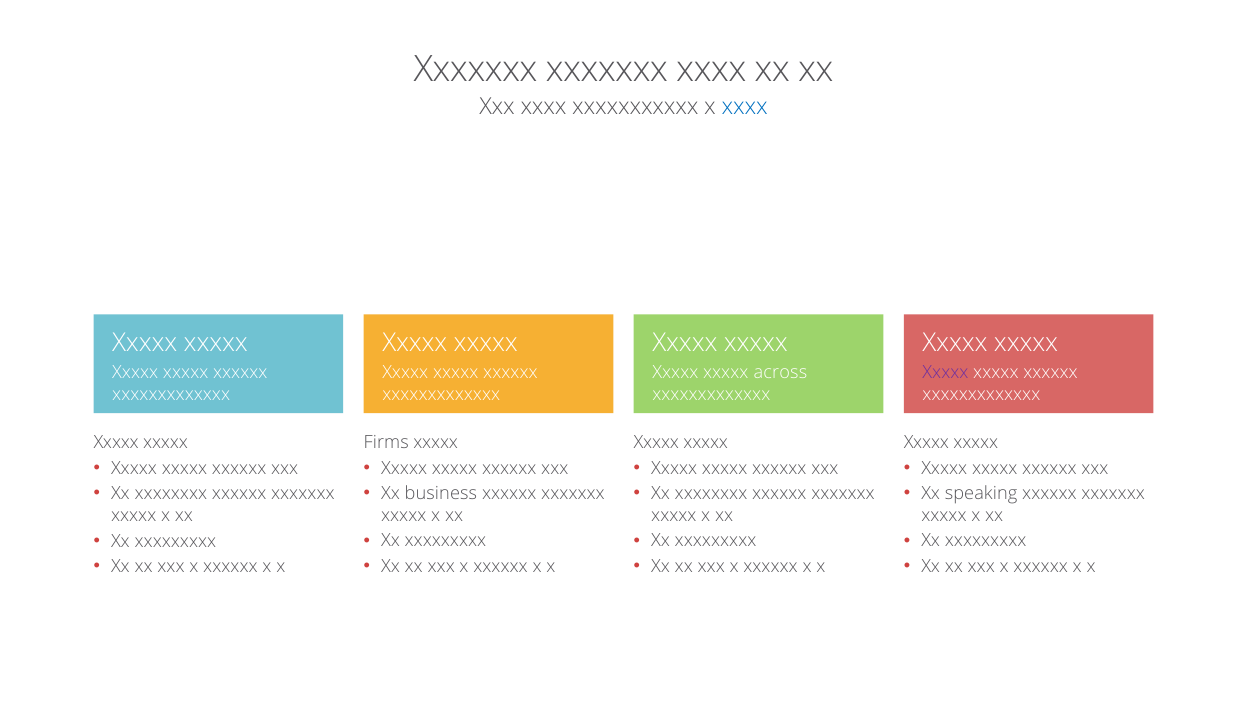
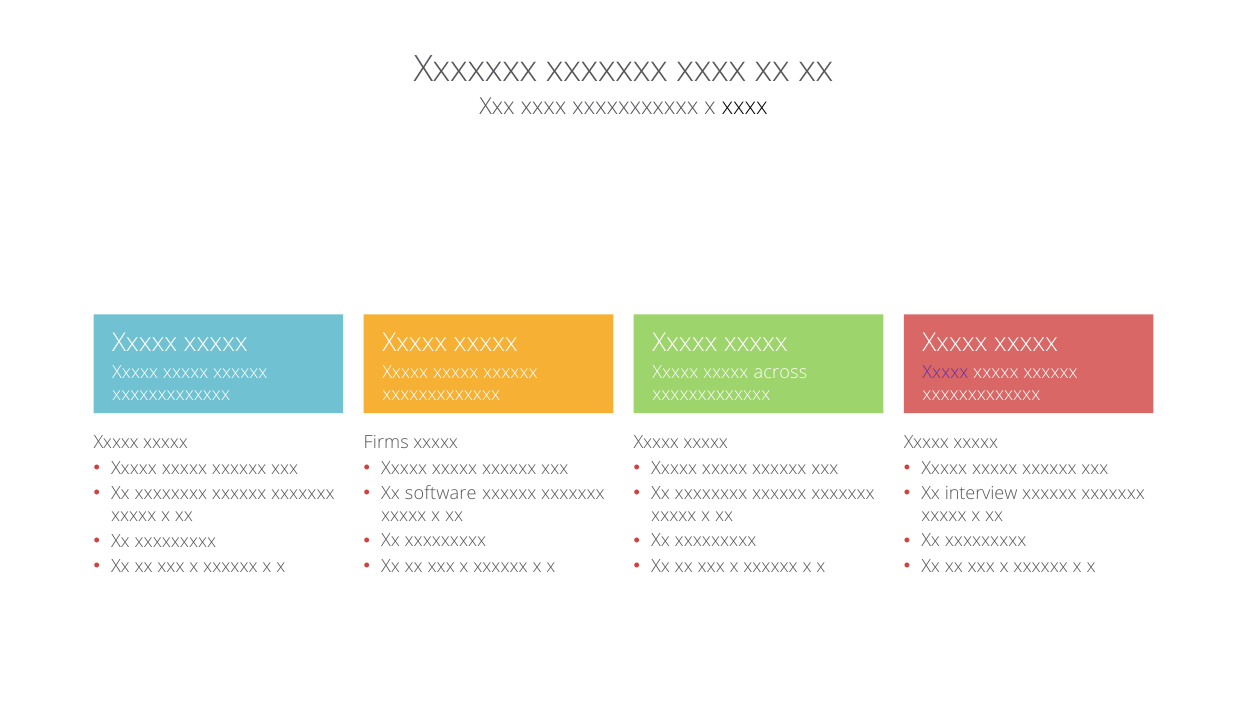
xxxx at (745, 107) colour: blue -> black
business: business -> software
speaking: speaking -> interview
